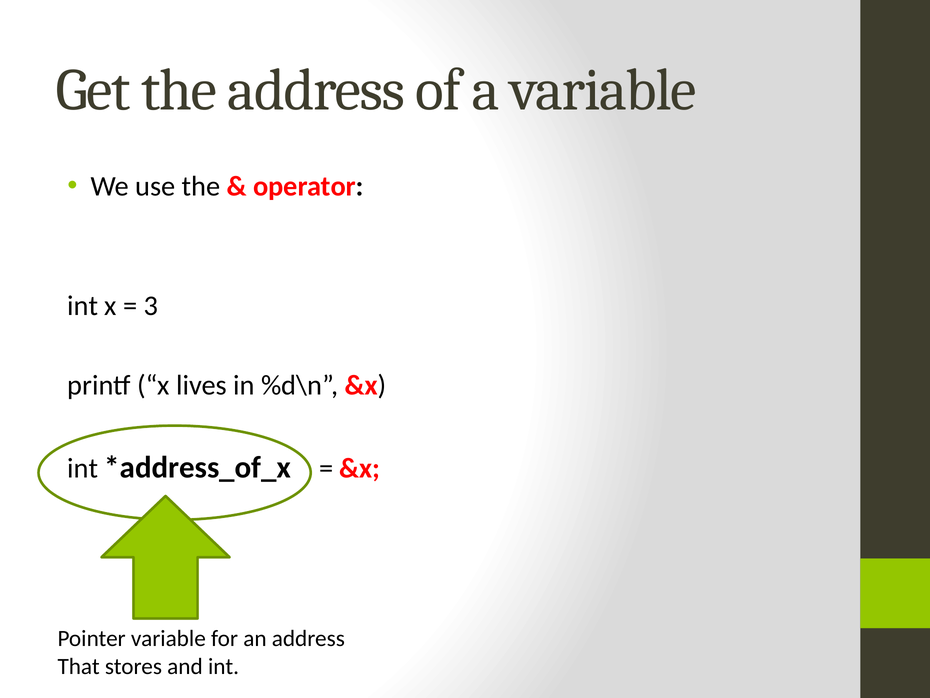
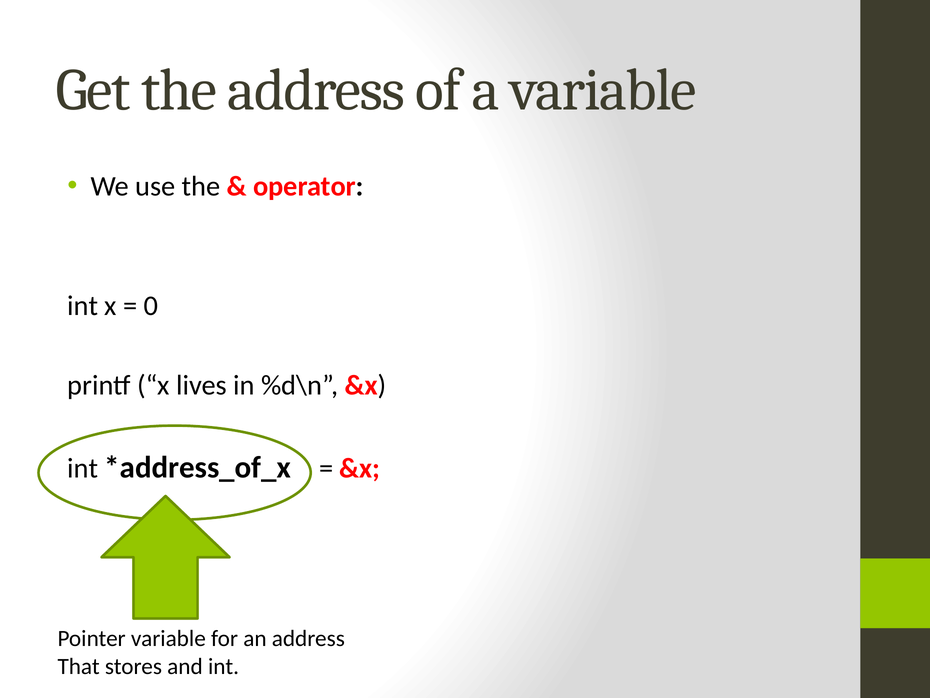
3: 3 -> 0
